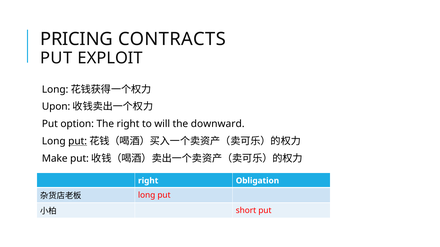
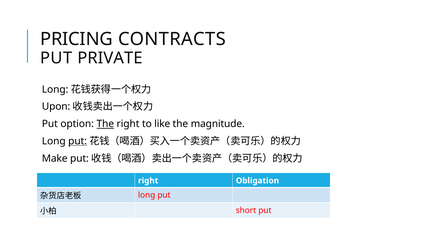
EXPLOIT: EXPLOIT -> PRIVATE
The at (105, 124) underline: none -> present
will: will -> like
downward: downward -> magnitude
